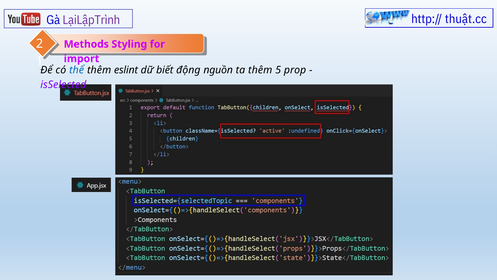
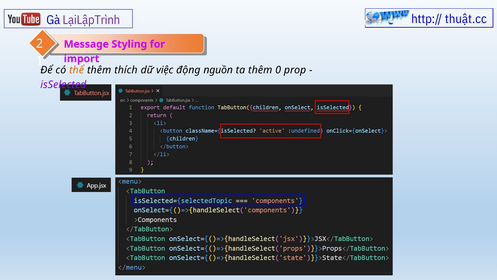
Methods: Methods -> Message
thể colour: blue -> orange
eslint: eslint -> thích
biết: biết -> việc
5: 5 -> 0
